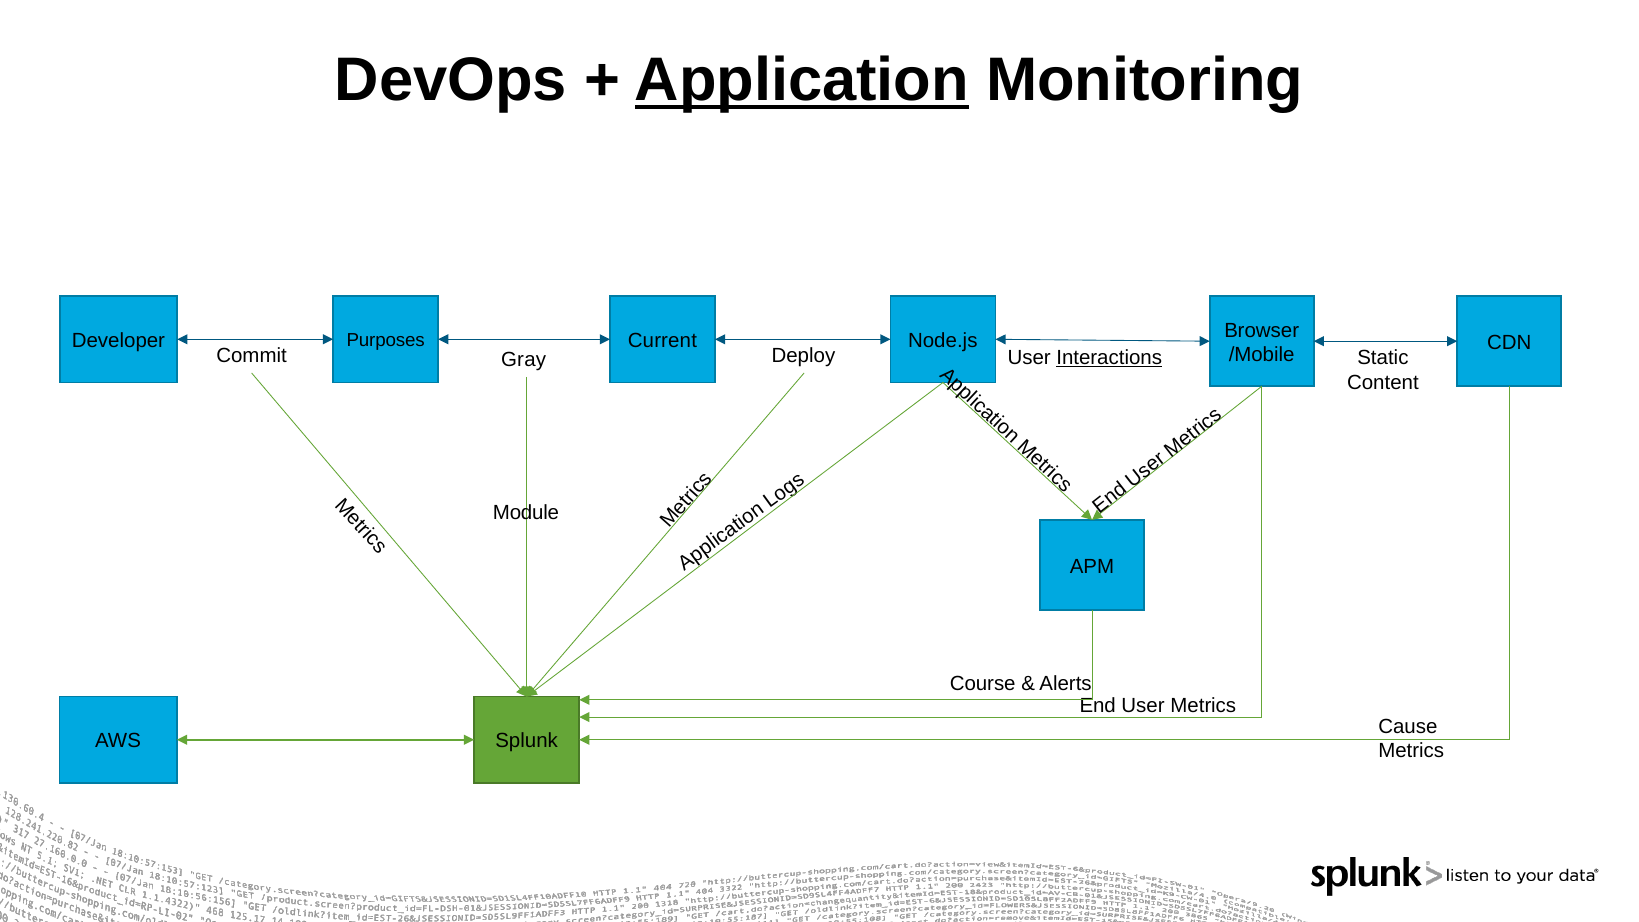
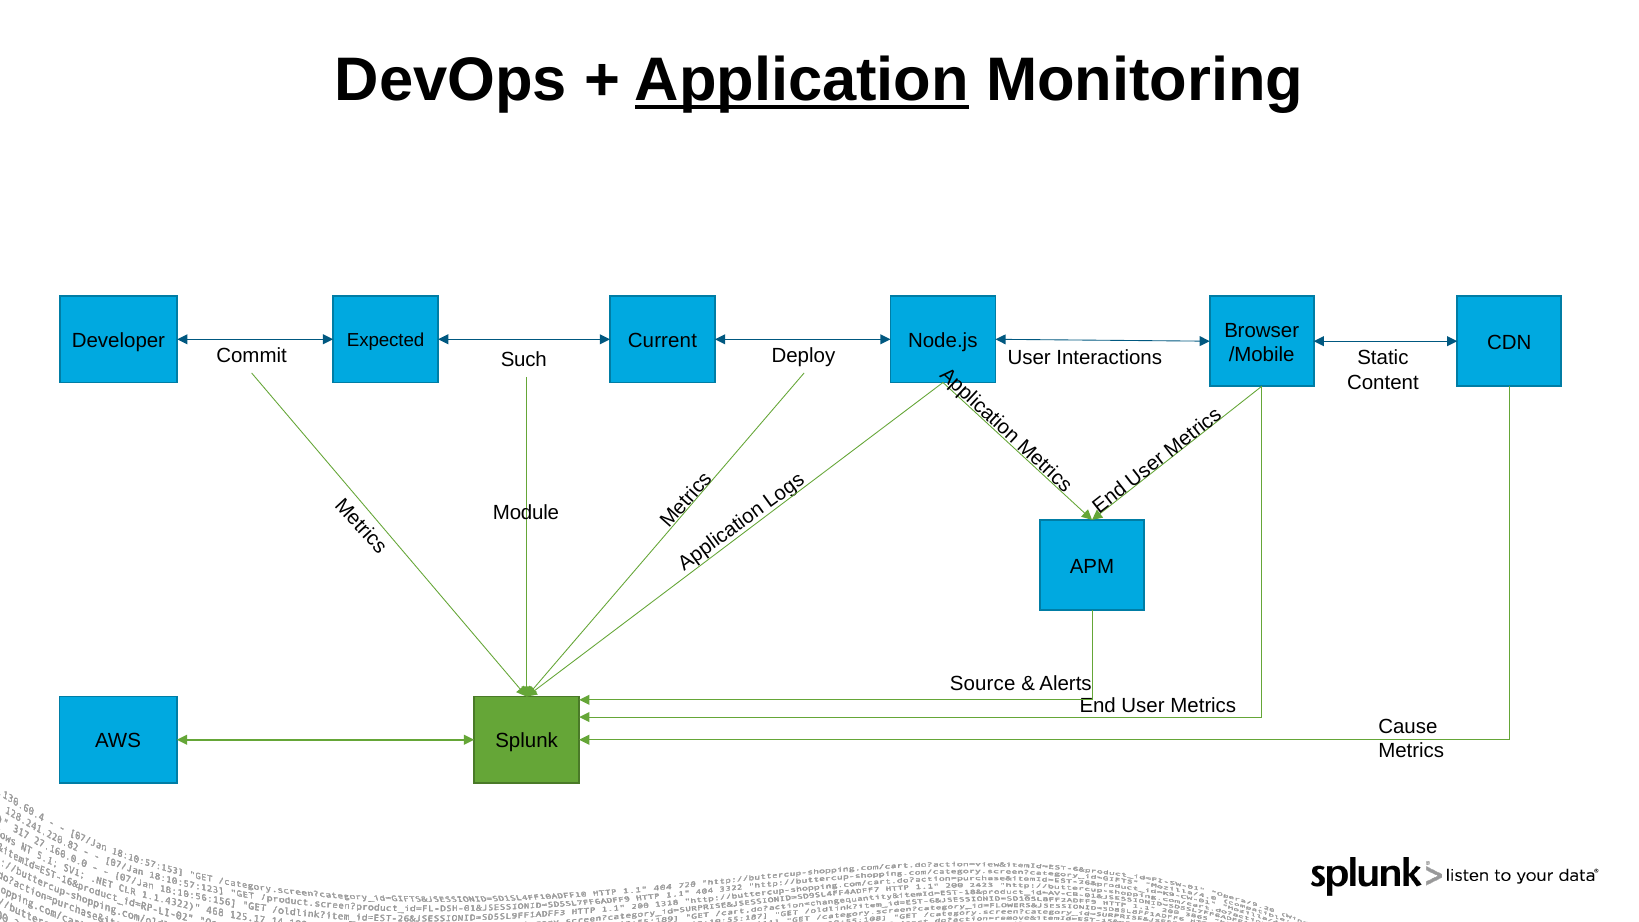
Purposes: Purposes -> Expected
Interactions underline: present -> none
Gray: Gray -> Such
Course: Course -> Source
